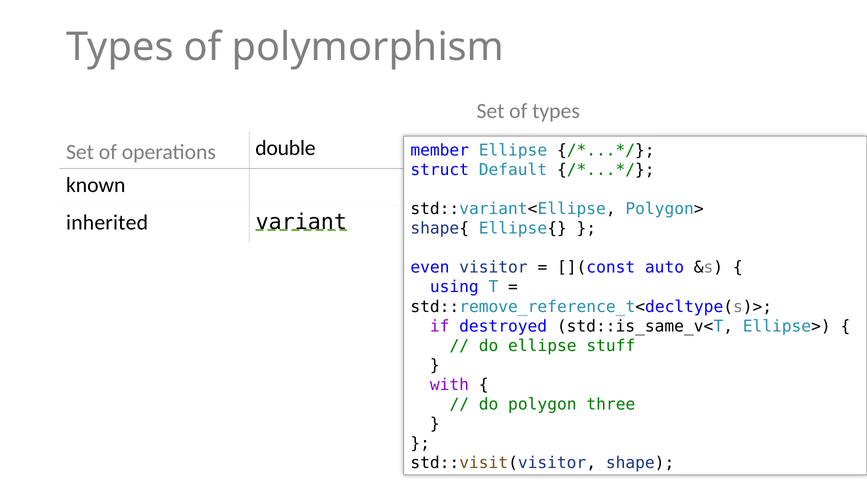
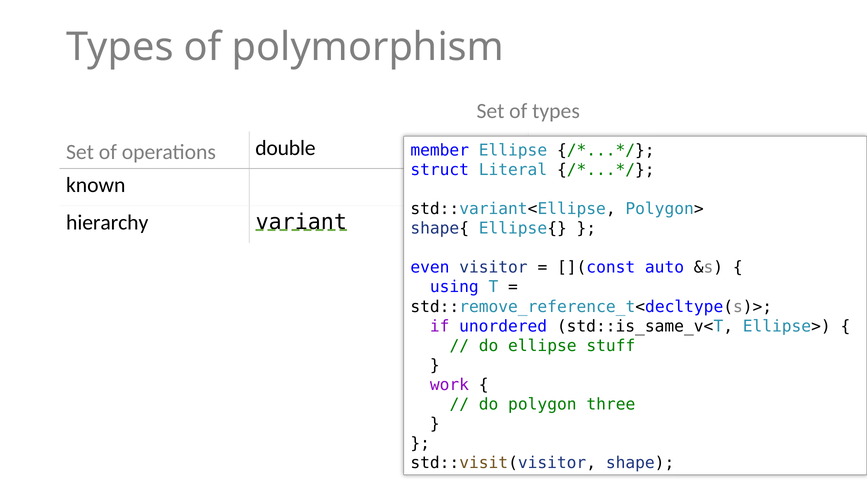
Default: Default -> Literal
inherited: inherited -> hierarchy
destroyed: destroyed -> unordered
with: with -> work
